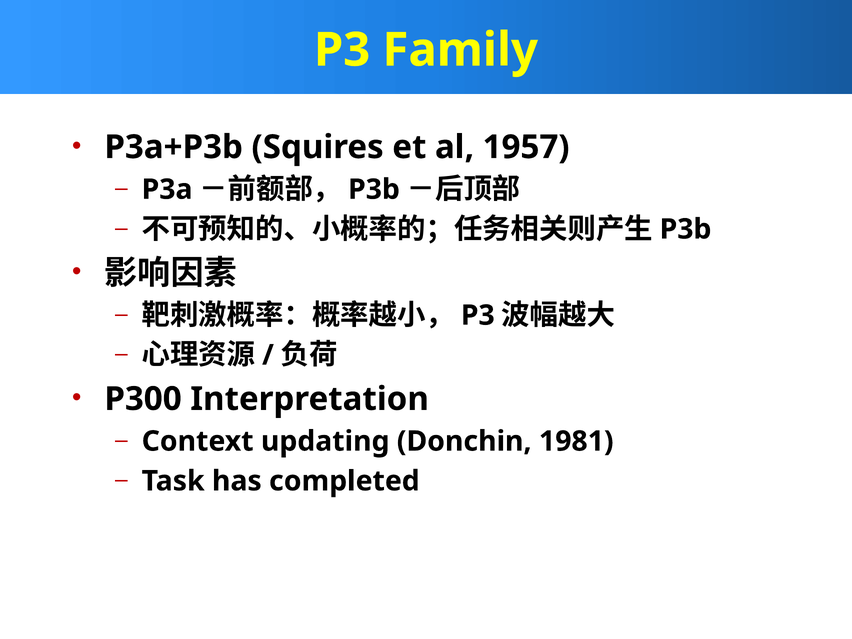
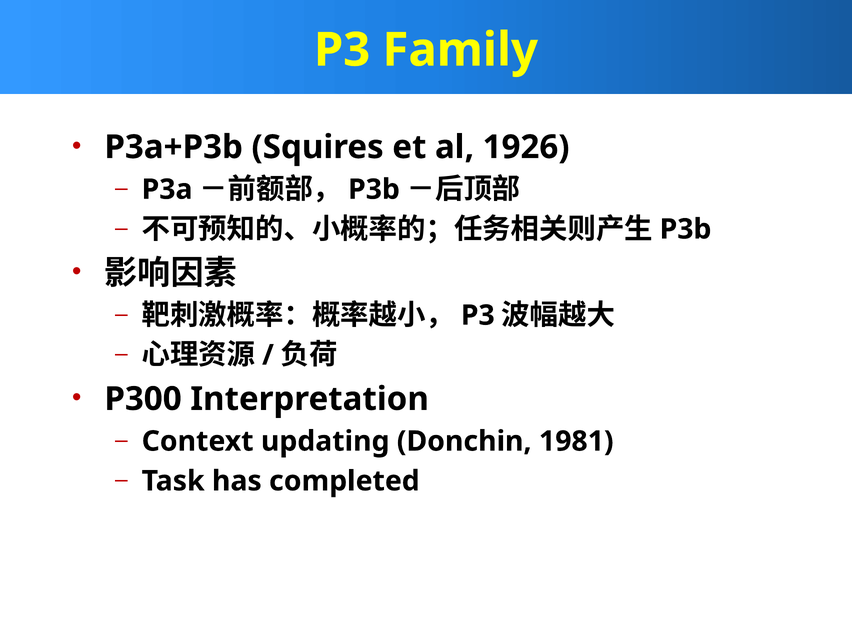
1957: 1957 -> 1926
